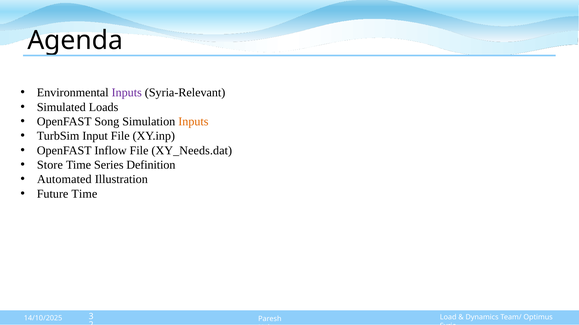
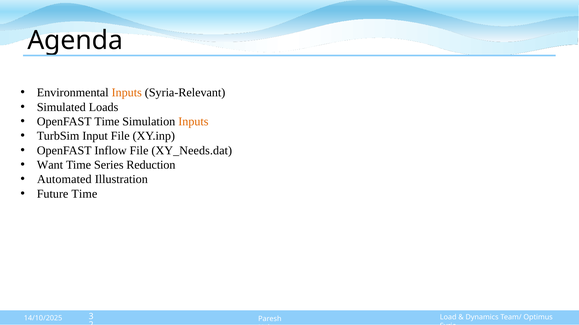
Inputs at (127, 93) colour: purple -> orange
OpenFAST Song: Song -> Time
Store: Store -> Want
Definition: Definition -> Reduction
